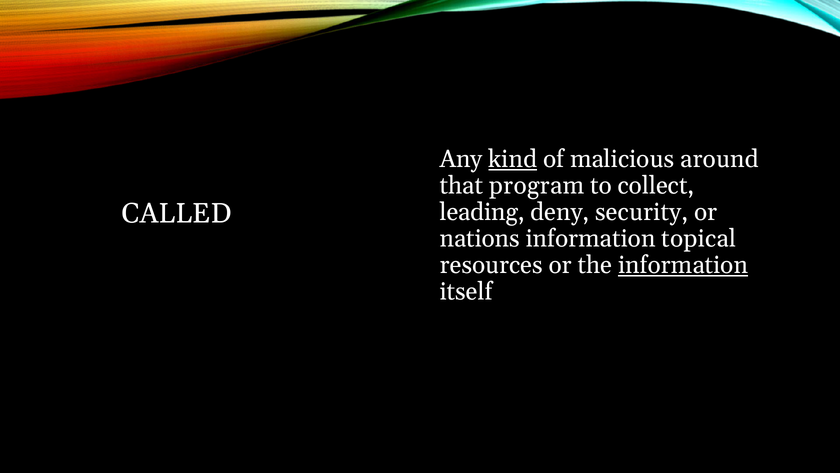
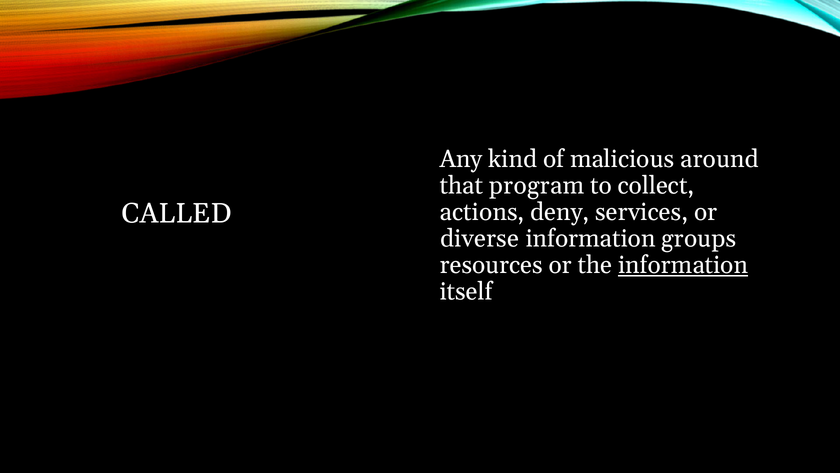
kind underline: present -> none
leading: leading -> actions
security: security -> services
nations: nations -> diverse
topical: topical -> groups
